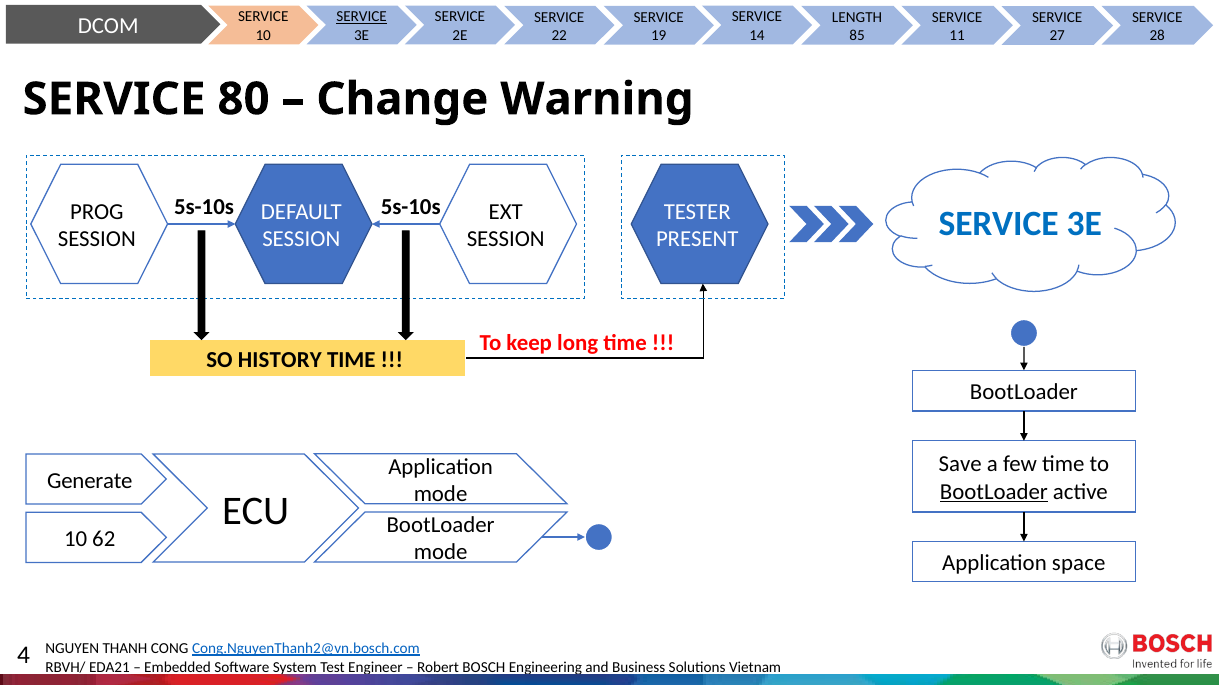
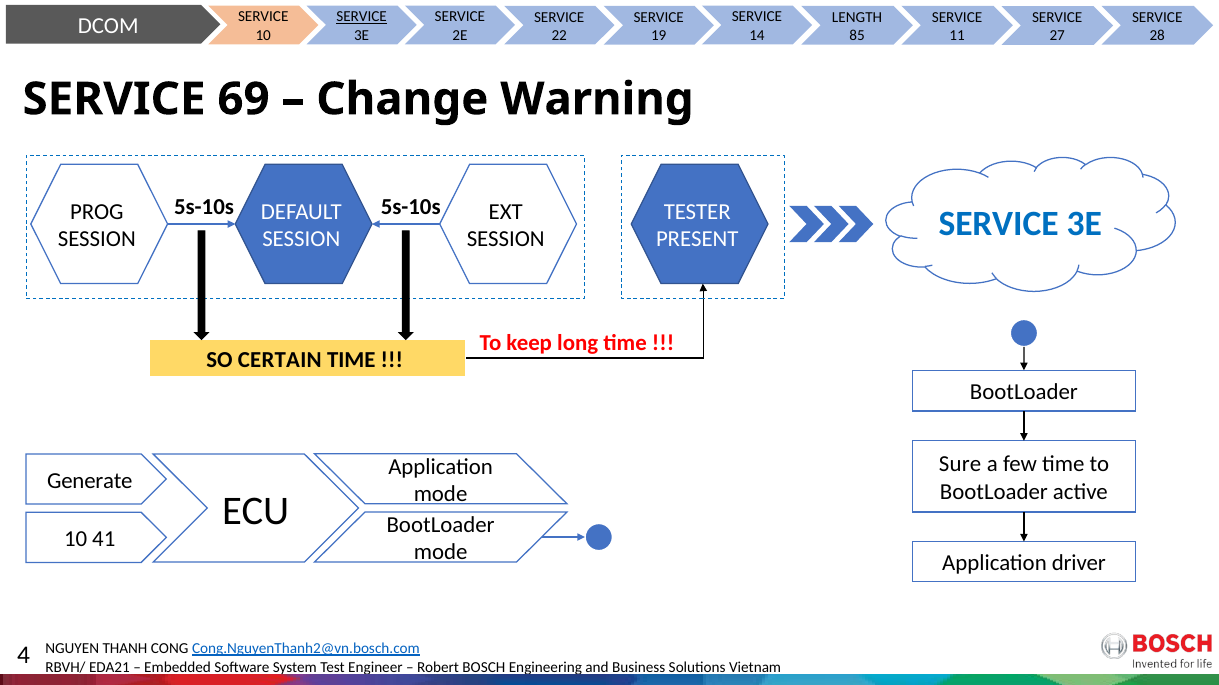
80: 80 -> 69
HISTORY: HISTORY -> CERTAIN
Save: Save -> Sure
BootLoader at (994, 492) underline: present -> none
62: 62 -> 41
space: space -> driver
